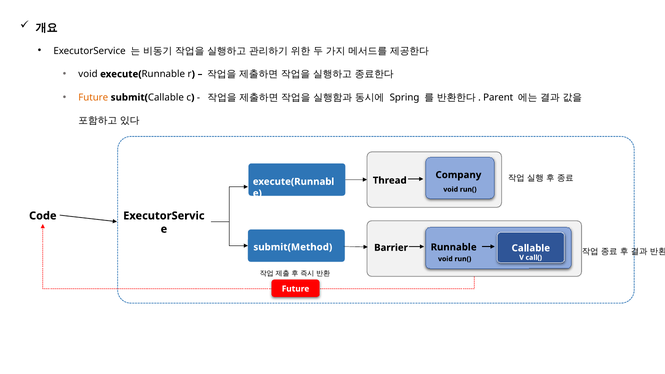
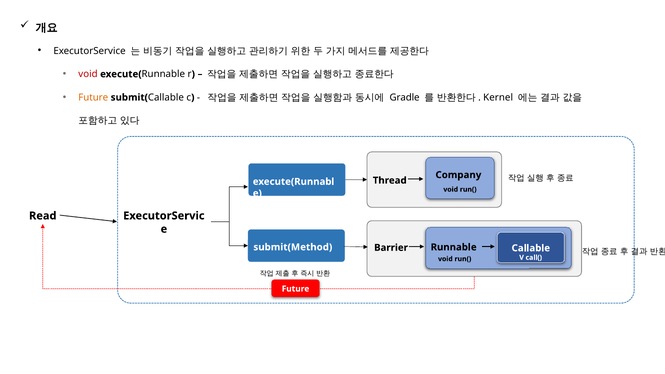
void at (88, 74) colour: black -> red
Spring: Spring -> Gradle
Parent: Parent -> Kernel
Code: Code -> Read
